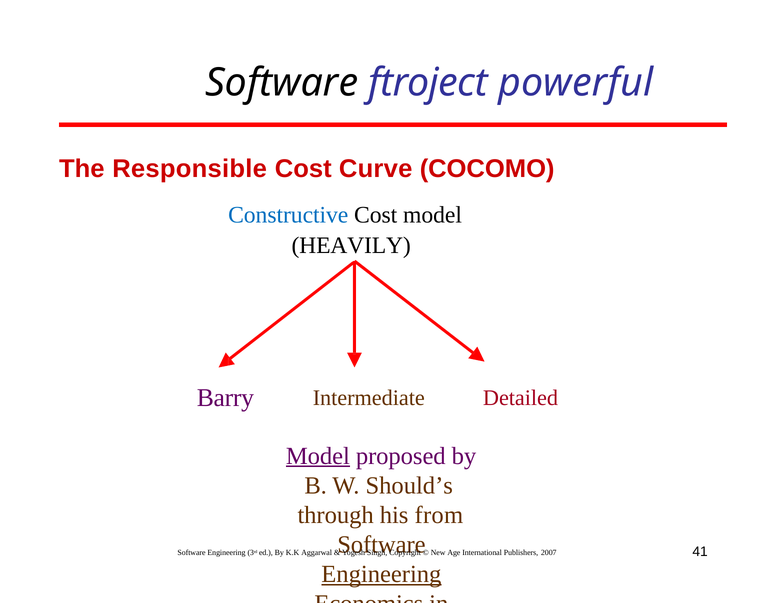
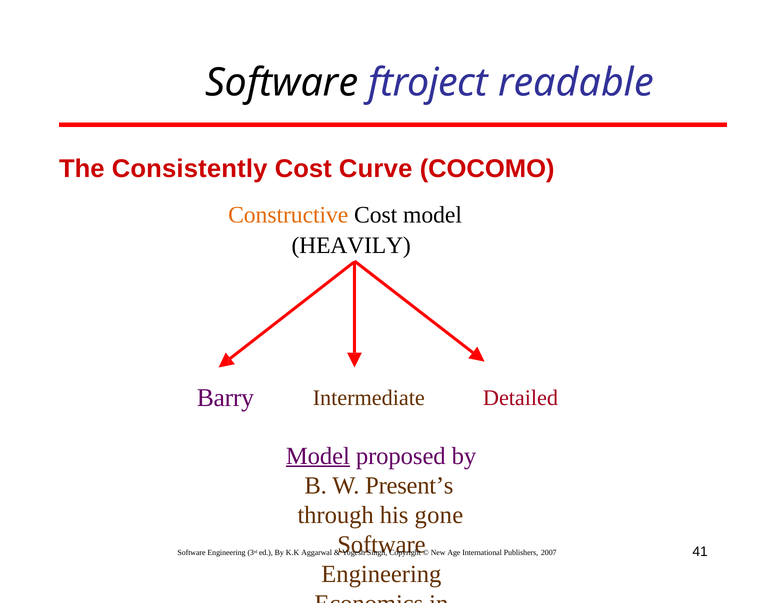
powerful: powerful -> readable
Responsible: Responsible -> Consistently
Constructive colour: blue -> orange
Should’s: Should’s -> Present’s
from: from -> gone
Engineering at (381, 574) underline: present -> none
